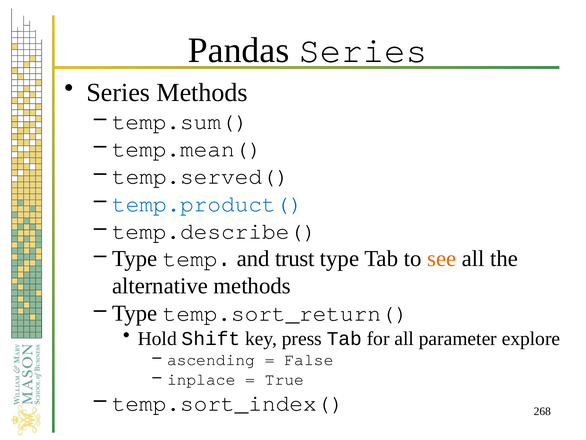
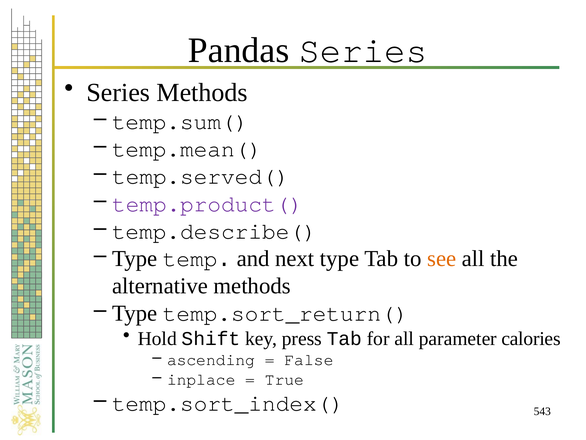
temp.product( colour: blue -> purple
trust: trust -> next
explore: explore -> calories
268: 268 -> 543
